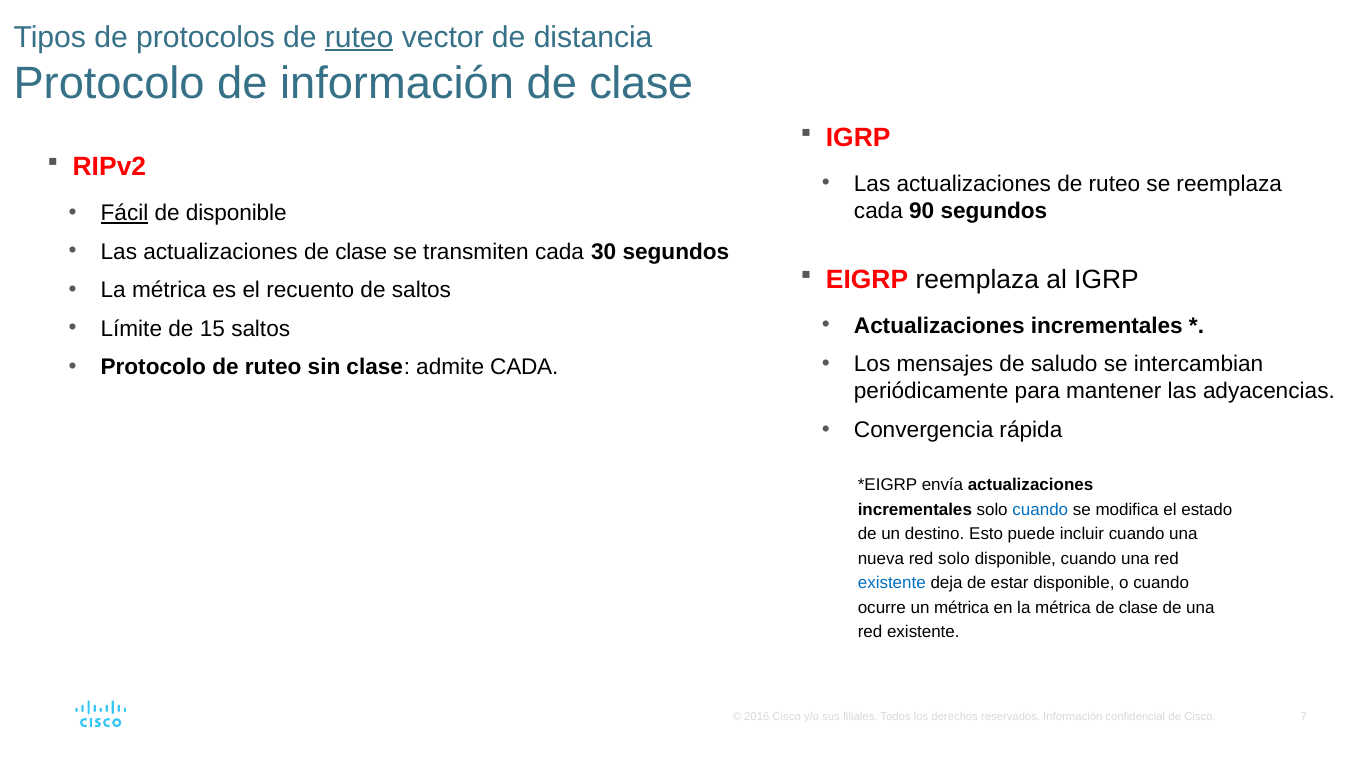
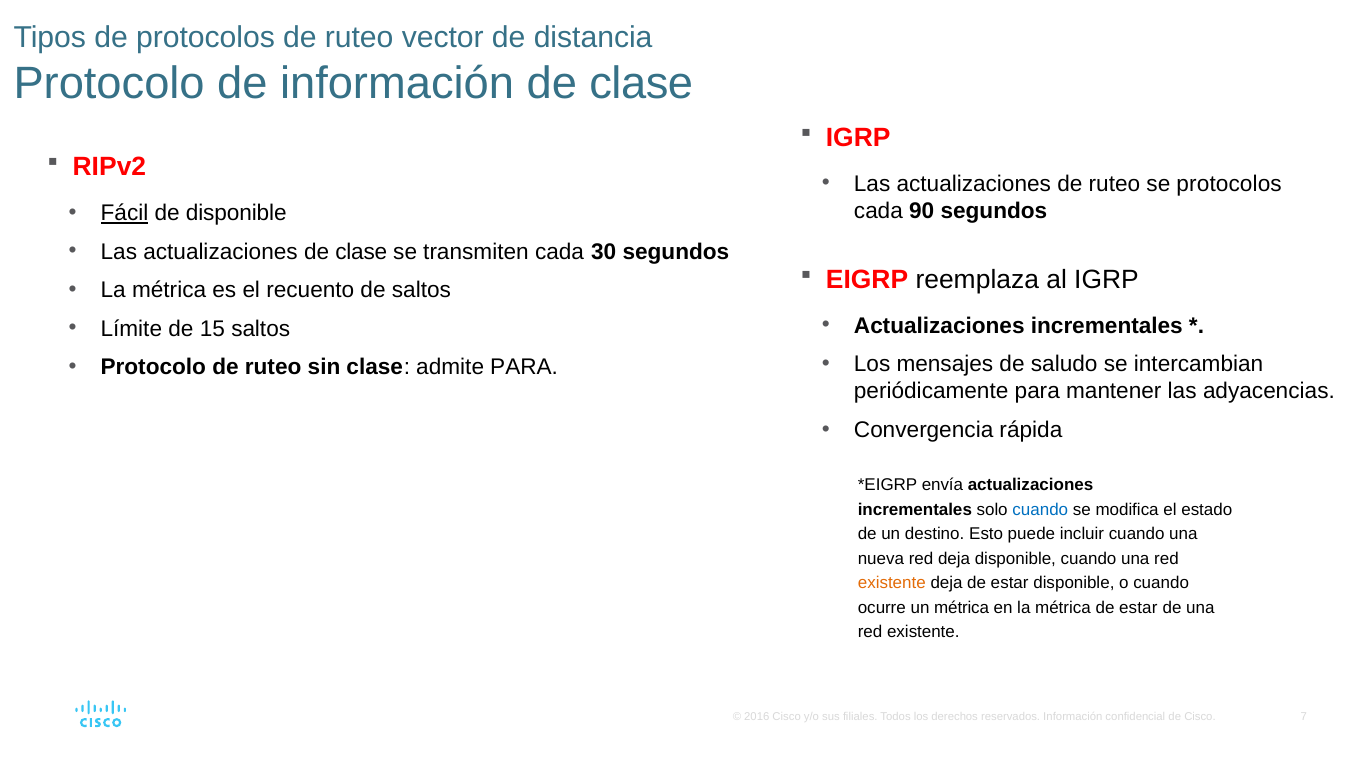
ruteo at (359, 37) underline: present -> none
se reemplaza: reemplaza -> protocolos
admite CADA: CADA -> PARA
red solo: solo -> deja
existente at (892, 583) colour: blue -> orange
métrica de clase: clase -> estar
